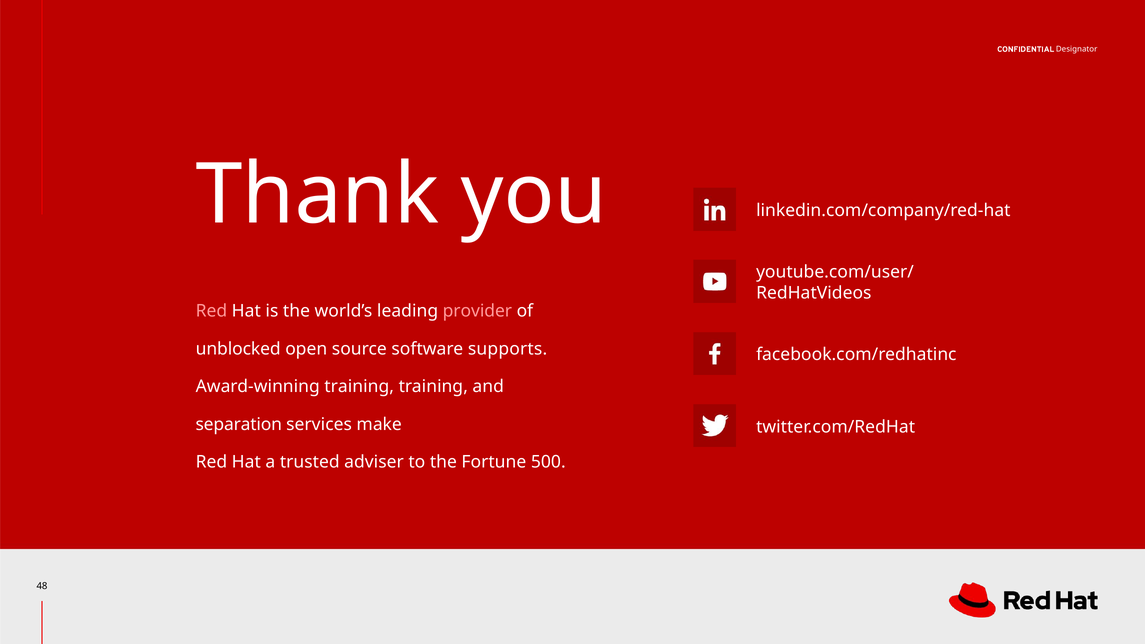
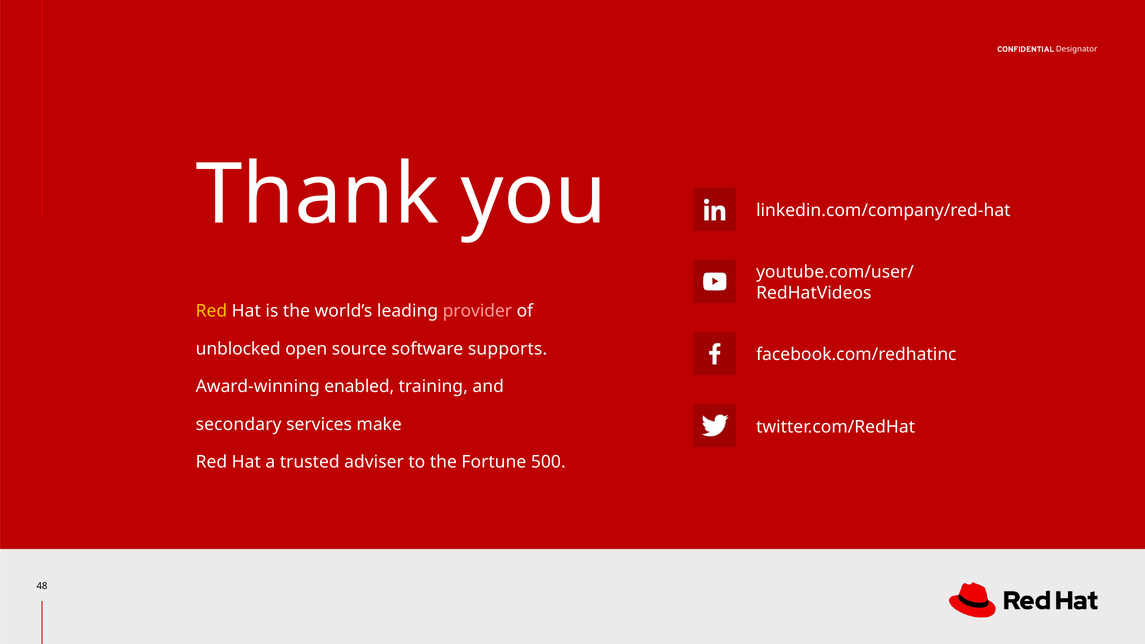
Red at (211, 311) colour: pink -> yellow
Award-winning training: training -> enabled
separation: separation -> secondary
